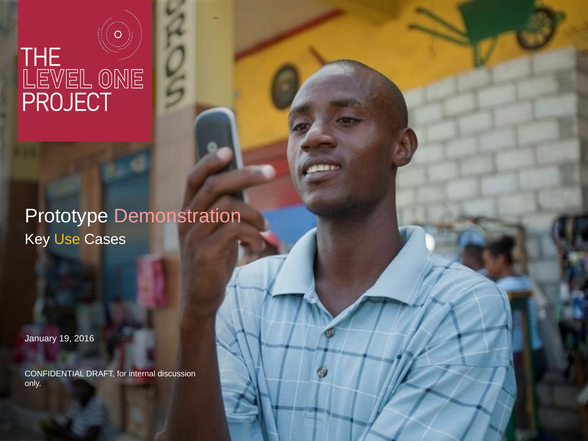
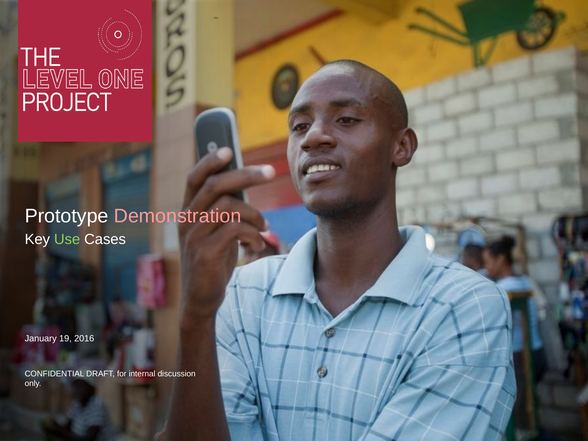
Use colour: yellow -> light green
